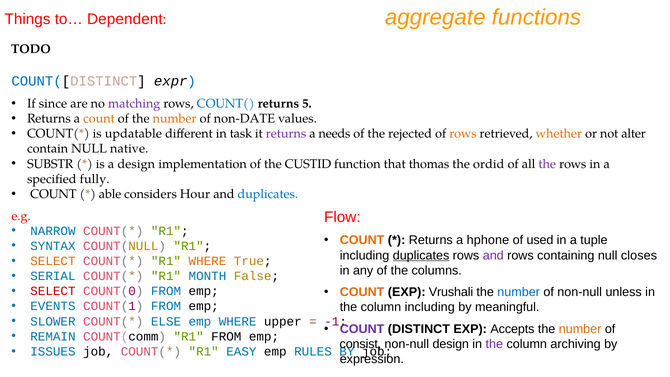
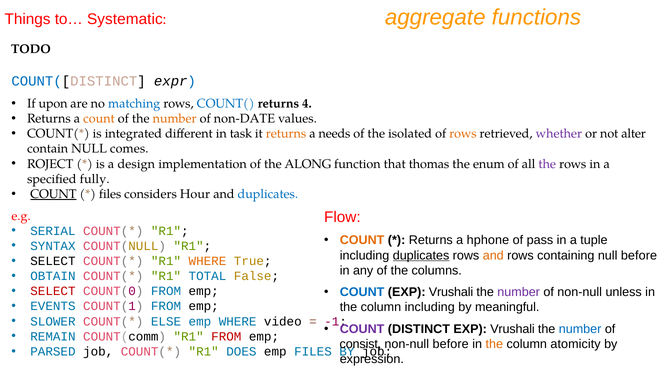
Dependent: Dependent -> Systematic
since: since -> upon
matching colour: purple -> blue
5: 5 -> 4
updatable: updatable -> integrated
returns at (286, 134) colour: purple -> orange
rejected: rejected -> isolated
whether colour: orange -> purple
native: native -> comes
SUBSTR: SUBSTR -> ROJECT
CUSTID: CUSTID -> ALONG
ordid: ordid -> enum
COUNT at (53, 194) underline: none -> present
able at (110, 194): able -> files
NARROW: NARROW -> SERIAL
used: used -> pass
and at (493, 255) colour: purple -> orange
null closes: closes -> before
SELECT at (53, 261) colour: orange -> black
SERIAL: SERIAL -> OBTAIN
MONTH: MONTH -> TOTAL
COUNT at (362, 292) colour: orange -> blue
number at (519, 292) colour: blue -> purple
upper: upper -> video
DISTINCT EXP Accepts: Accepts -> Vrushali
number at (580, 329) colour: orange -> blue
FROM at (226, 336) colour: black -> red
non-null design: design -> before
the at (494, 344) colour: purple -> orange
archiving: archiving -> atomicity
ISSUES: ISSUES -> PARSED
EASY: EASY -> DOES
emp RULES: RULES -> FILES
